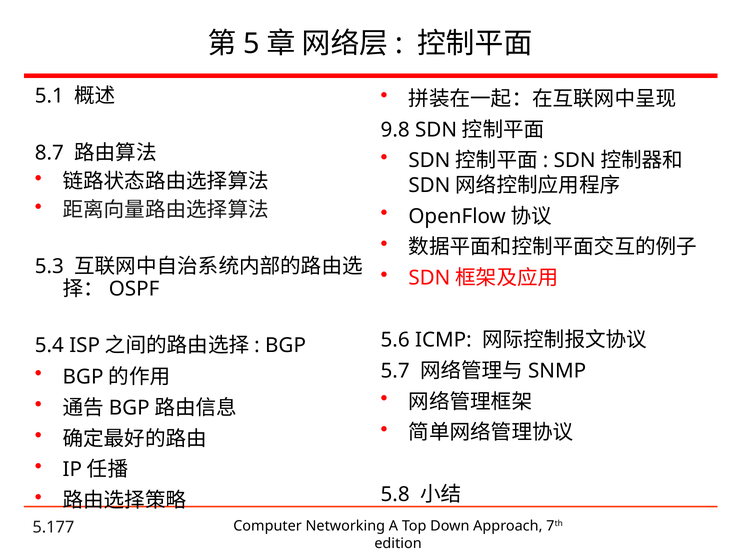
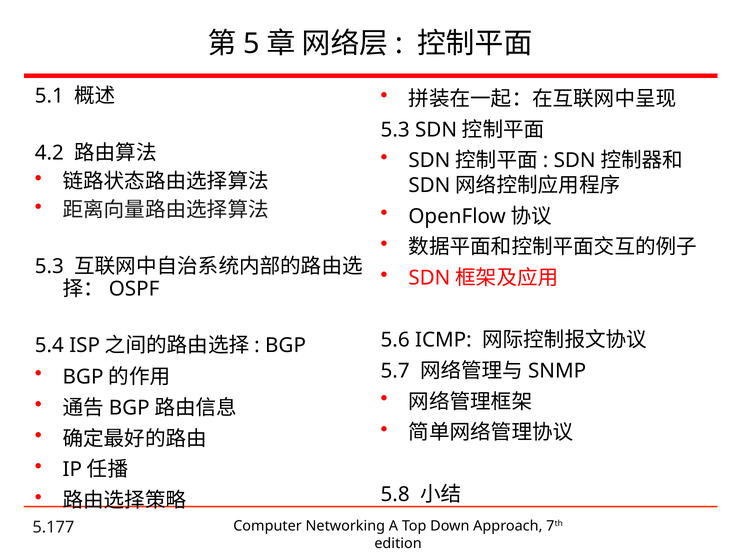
9.8 at (395, 130): 9.8 -> 5.3
8.7: 8.7 -> 4.2
